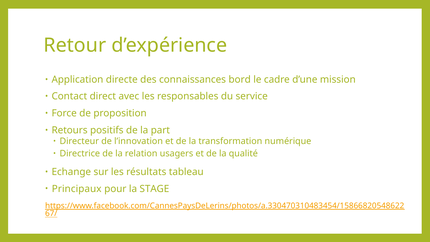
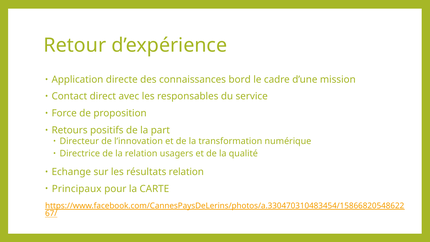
résultats tableau: tableau -> relation
STAGE: STAGE -> CARTE
